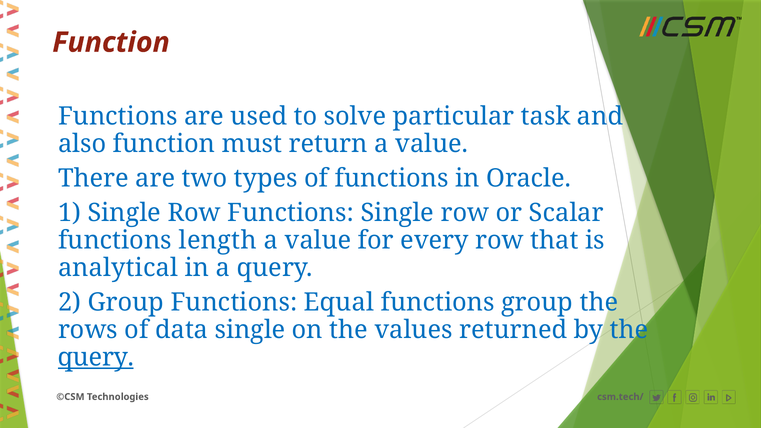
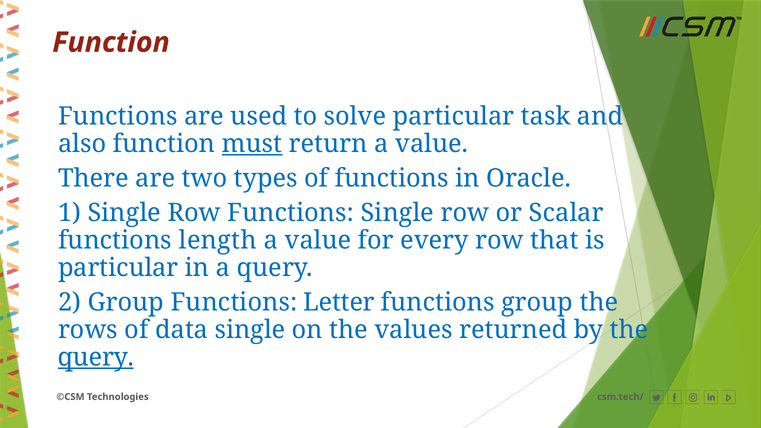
must underline: none -> present
analytical at (118, 268): analytical -> particular
Equal: Equal -> Letter
